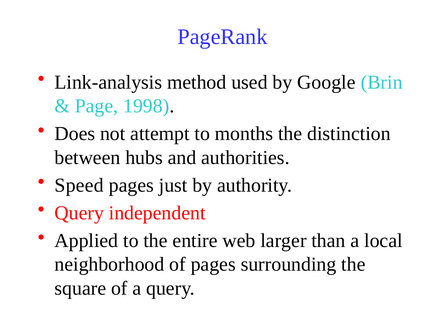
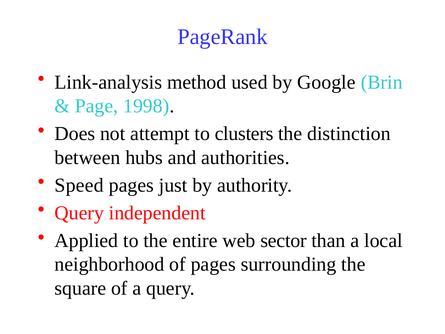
months: months -> clusters
larger: larger -> sector
